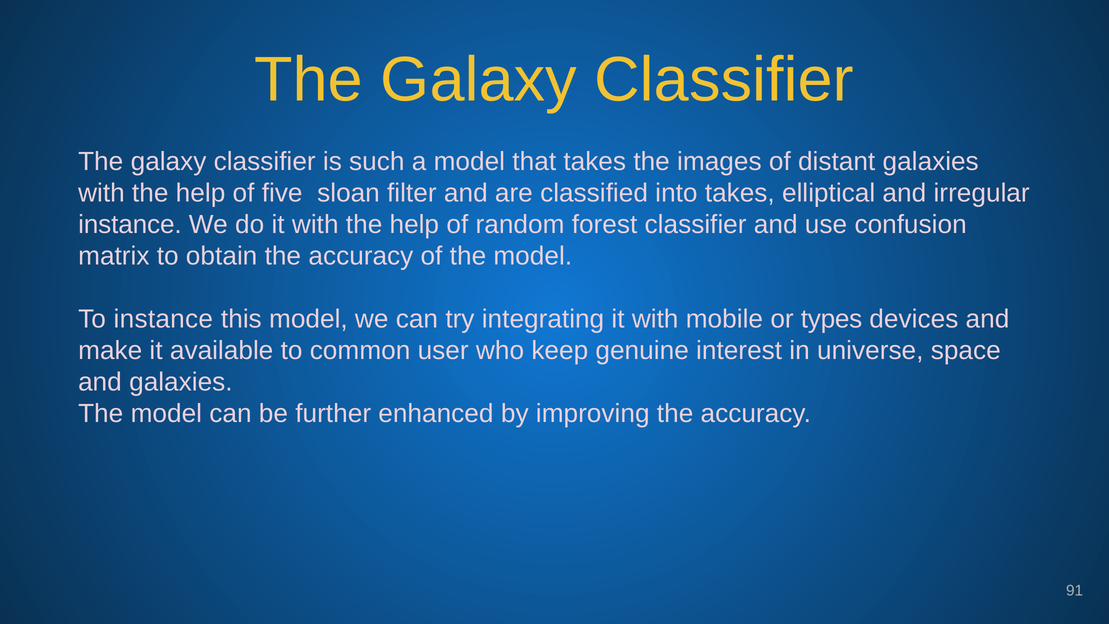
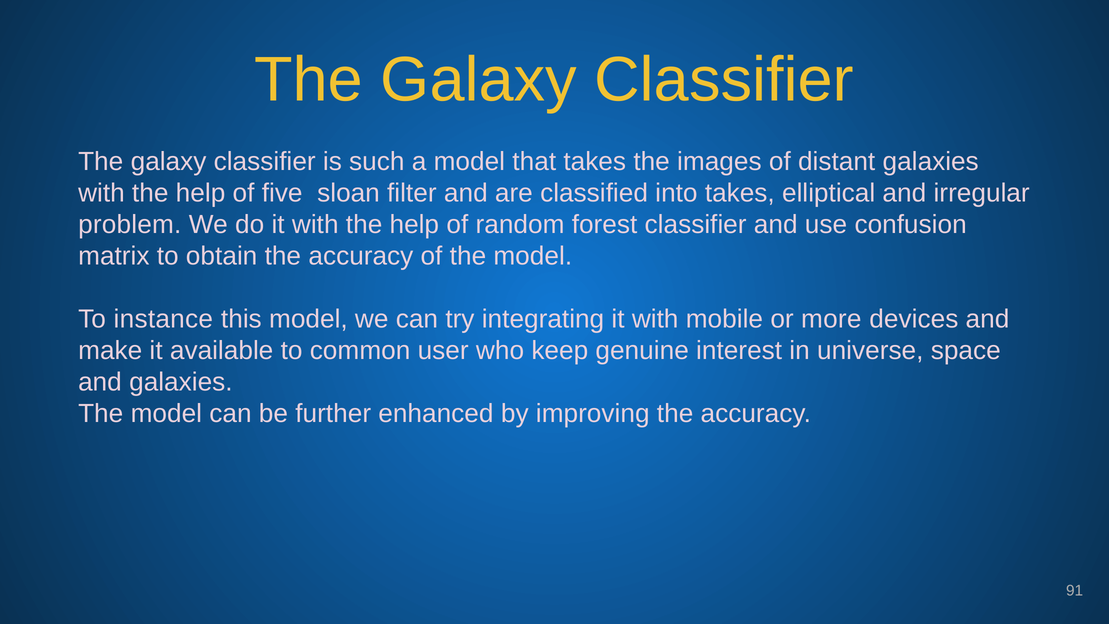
instance at (130, 225): instance -> problem
types: types -> more
